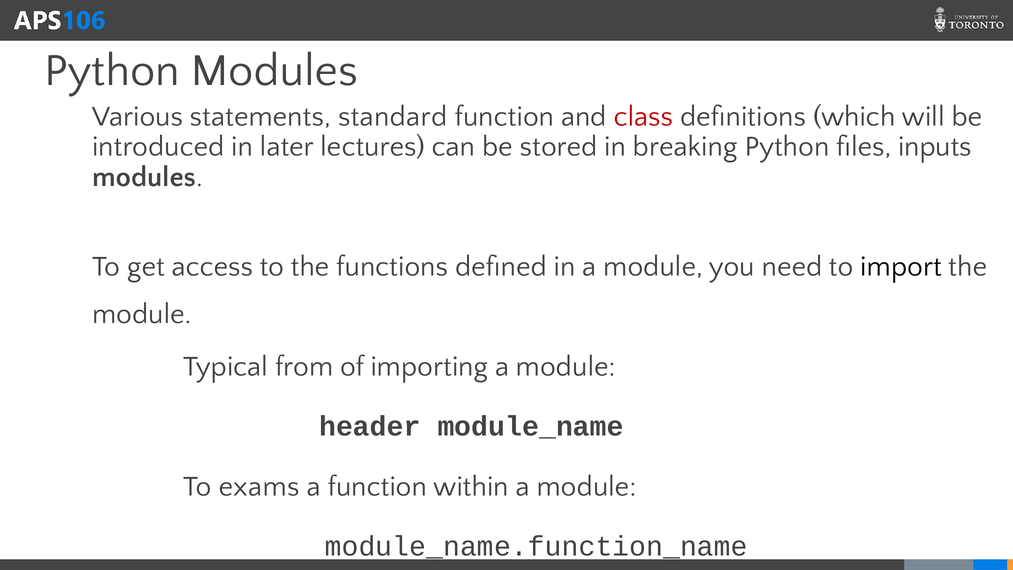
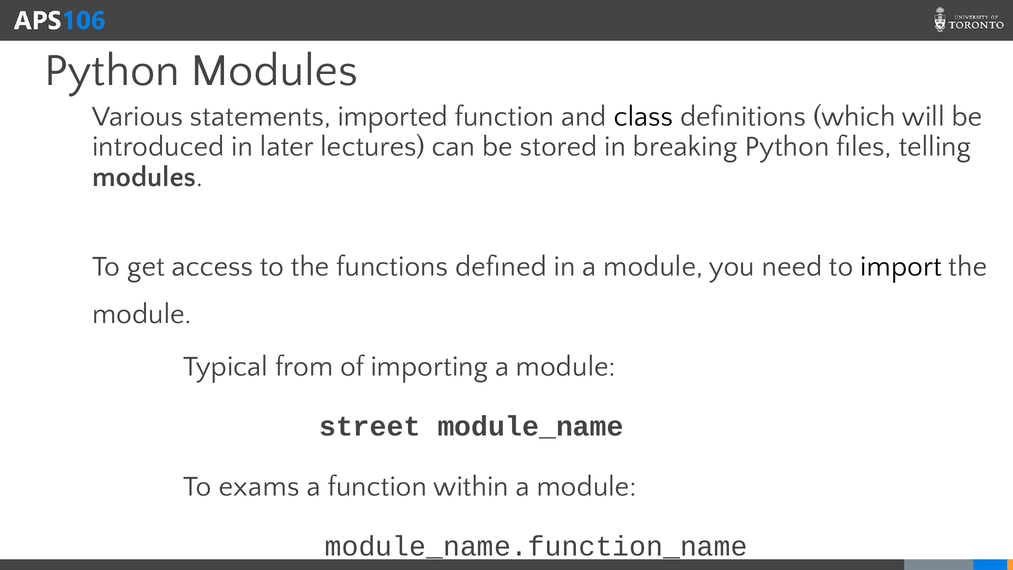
standard: standard -> imported
class colour: red -> black
inputs: inputs -> telling
header: header -> street
